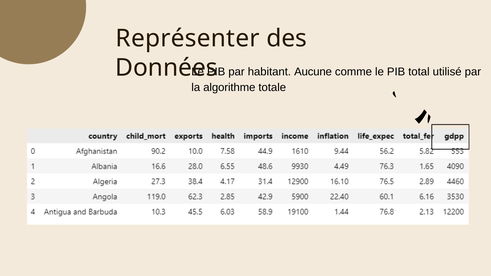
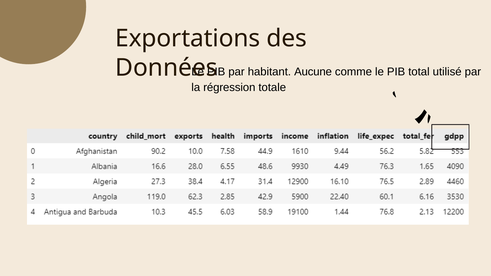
Représenter: Représenter -> Exportations
algorithme: algorithme -> régression
